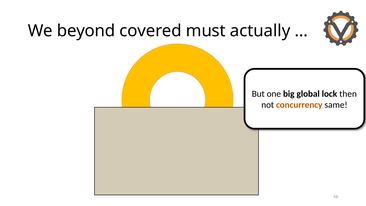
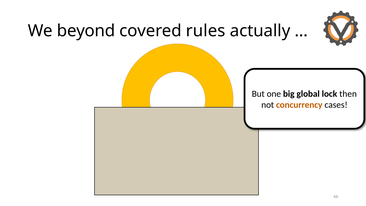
must: must -> rules
same: same -> cases
